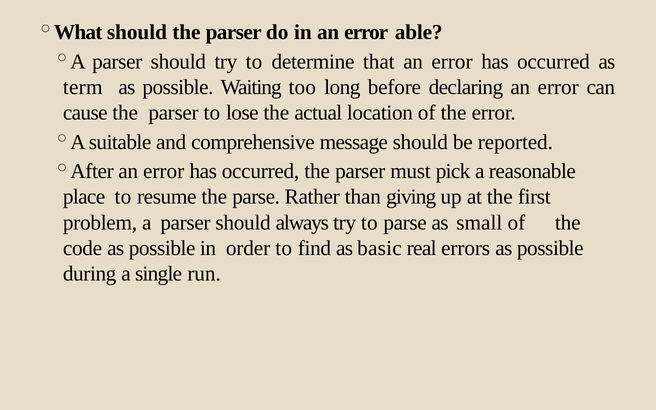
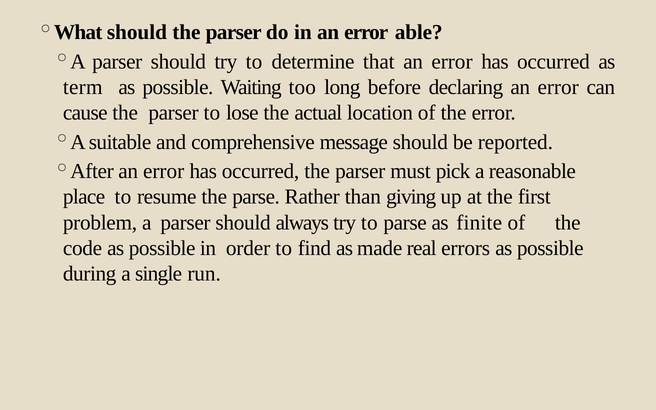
small: small -> finite
basic: basic -> made
